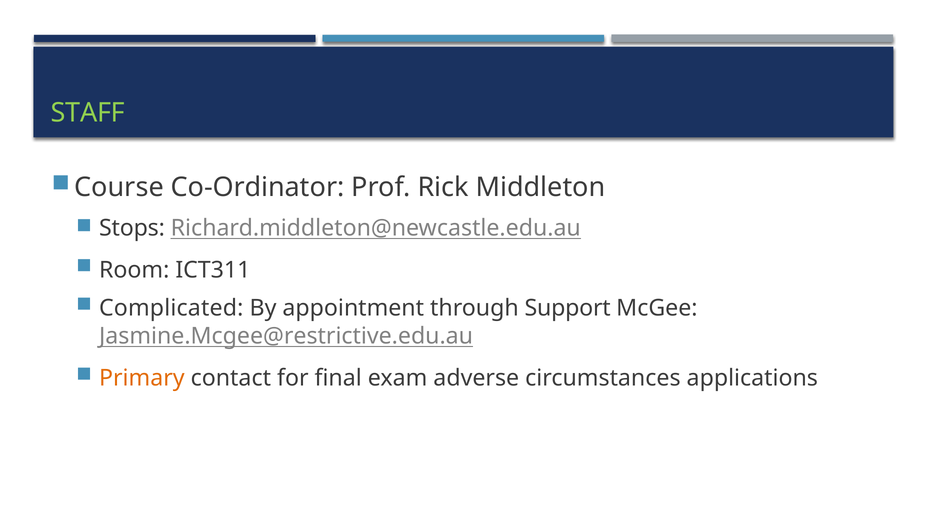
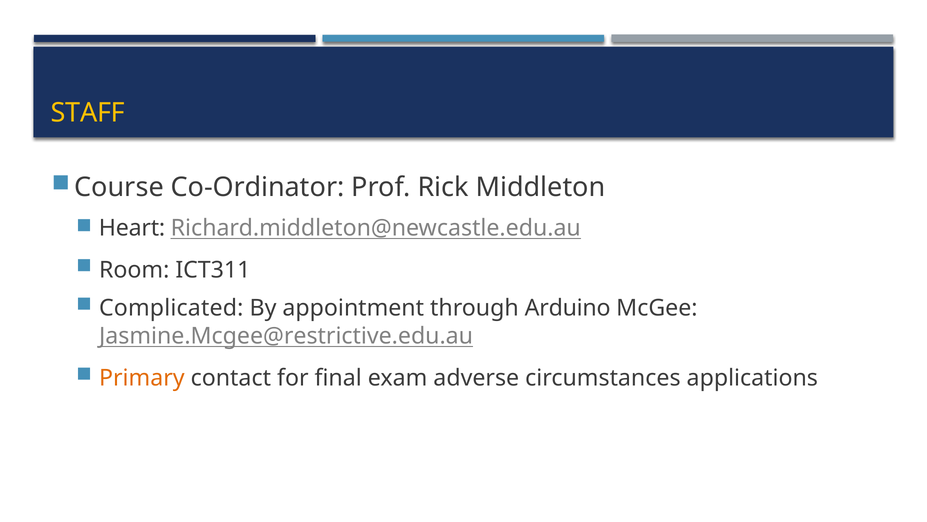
STAFF colour: light green -> yellow
Stops: Stops -> Heart
Support: Support -> Arduino
